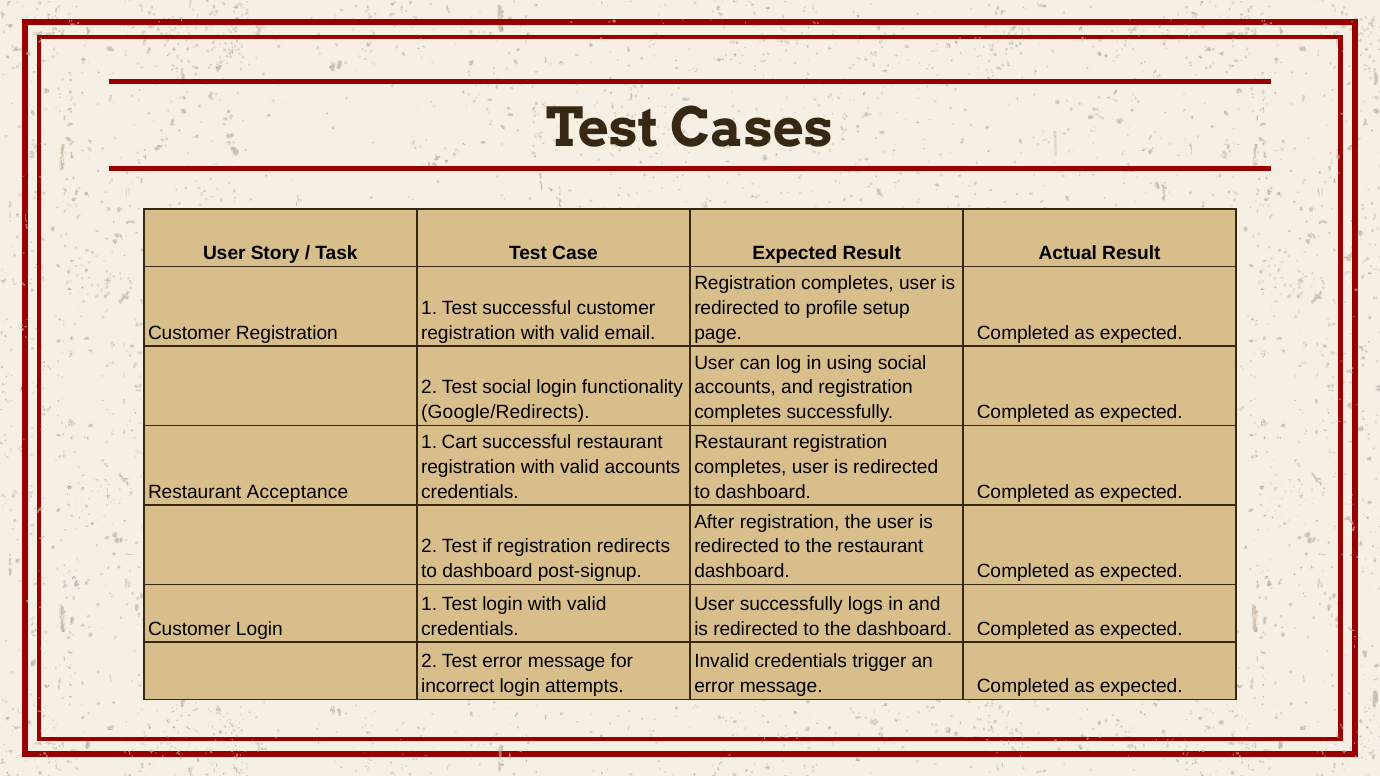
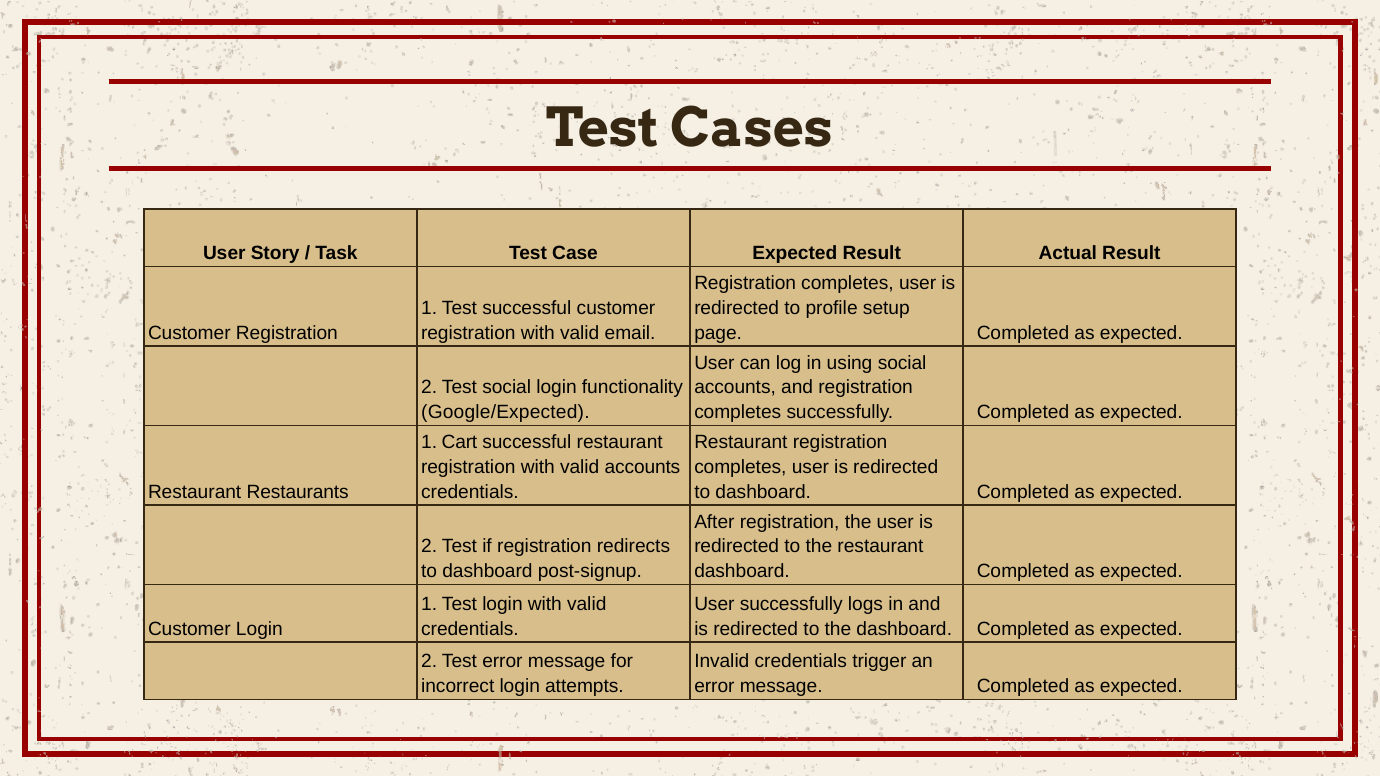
Google/Redirects: Google/Redirects -> Google/Expected
Acceptance: Acceptance -> Restaurants
